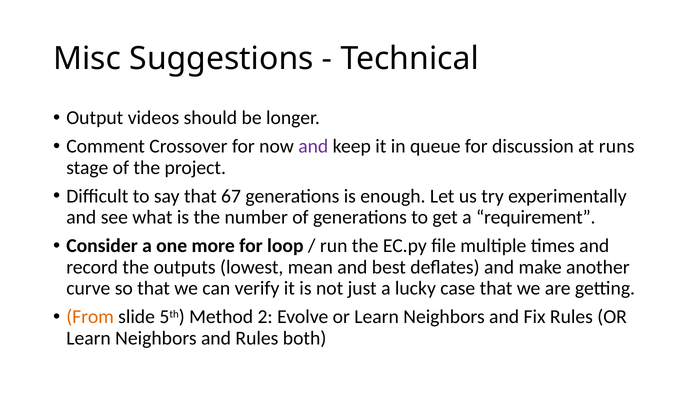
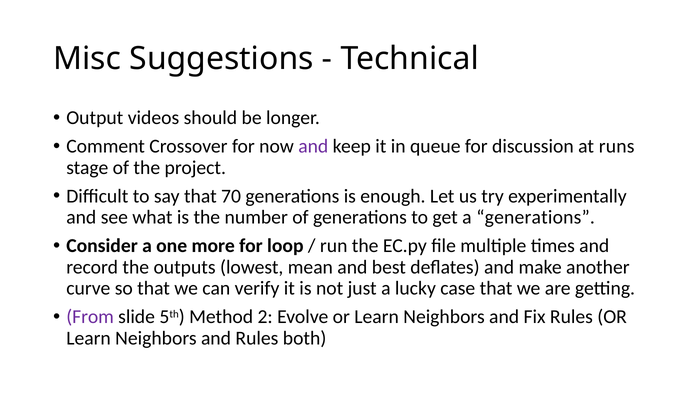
67: 67 -> 70
a requirement: requirement -> generations
From colour: orange -> purple
